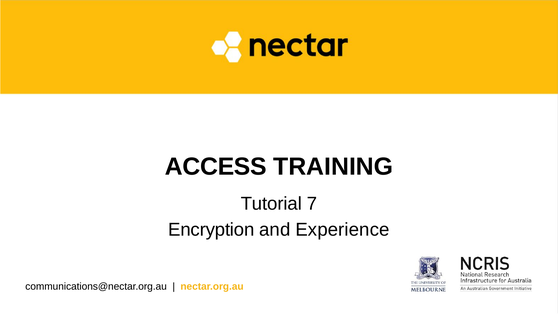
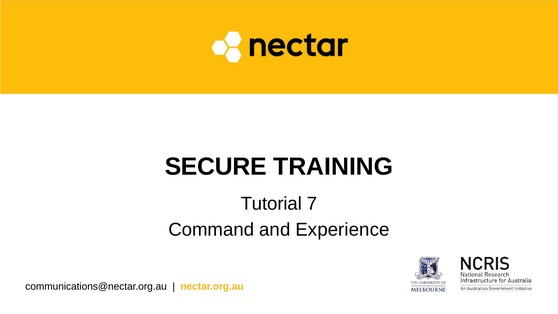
ACCESS: ACCESS -> SECURE
Encryption: Encryption -> Command
